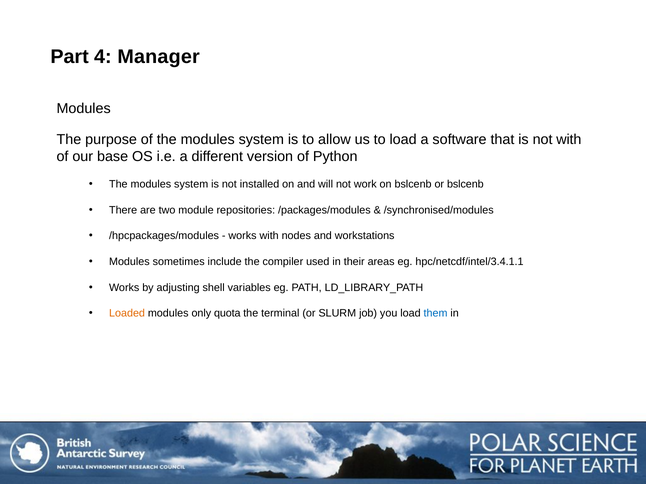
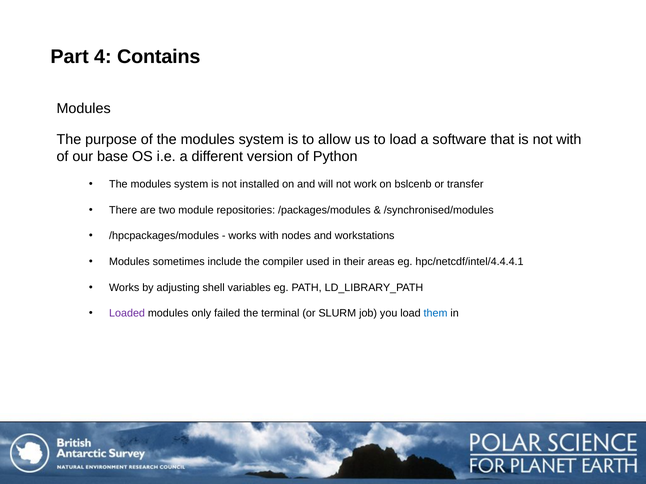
Manager: Manager -> Contains
or bslcenb: bslcenb -> transfer
hpc/netcdf/intel/3.4.1.1: hpc/netcdf/intel/3.4.1.1 -> hpc/netcdf/intel/4.4.4.1
Loaded colour: orange -> purple
quota: quota -> failed
